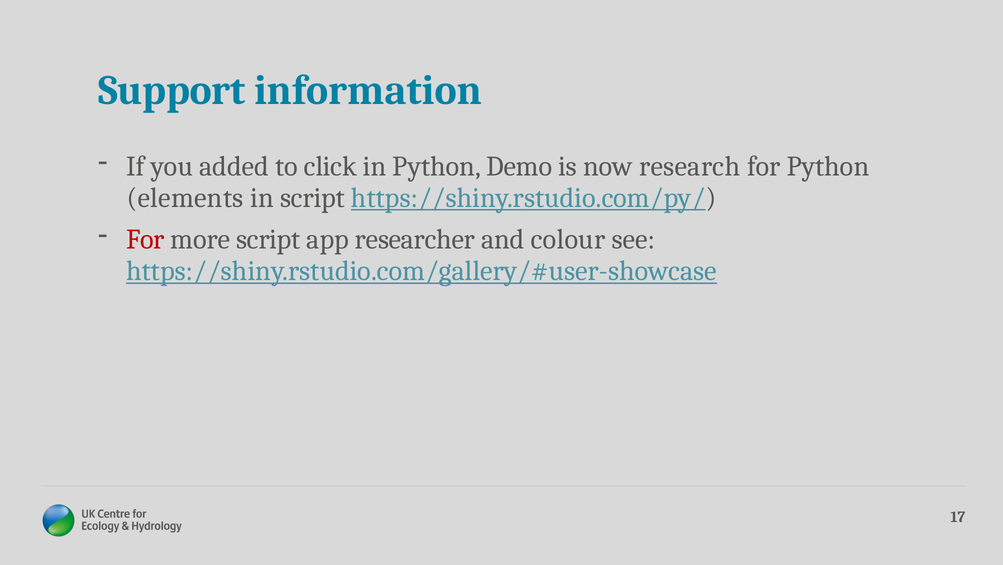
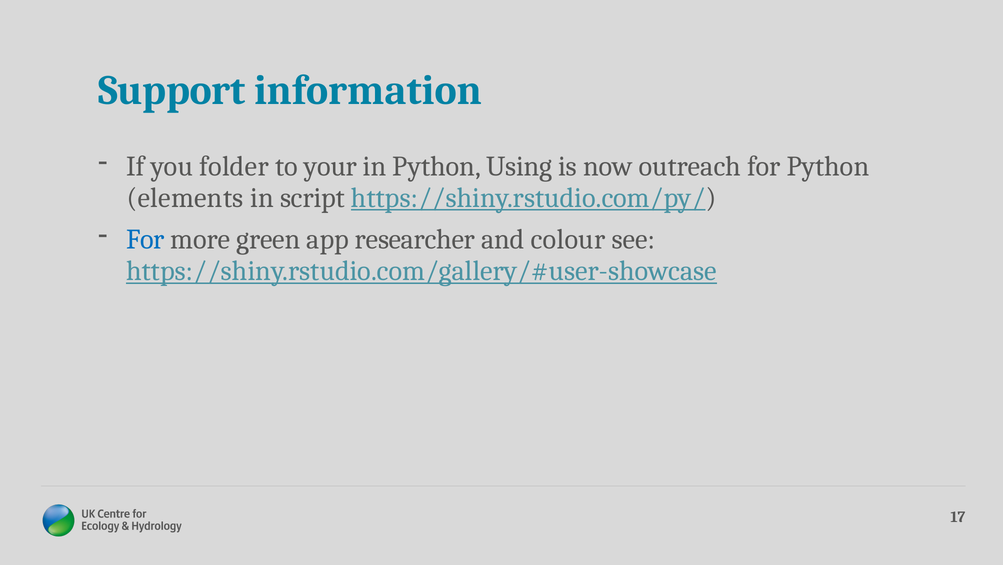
added: added -> folder
click: click -> your
Demo: Demo -> Using
research: research -> outreach
For at (145, 239) colour: red -> blue
more script: script -> green
